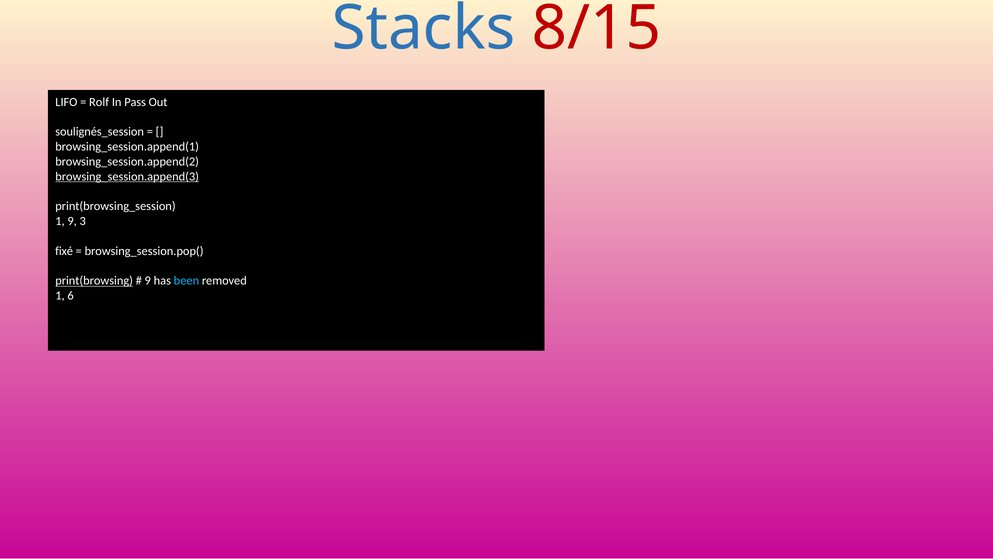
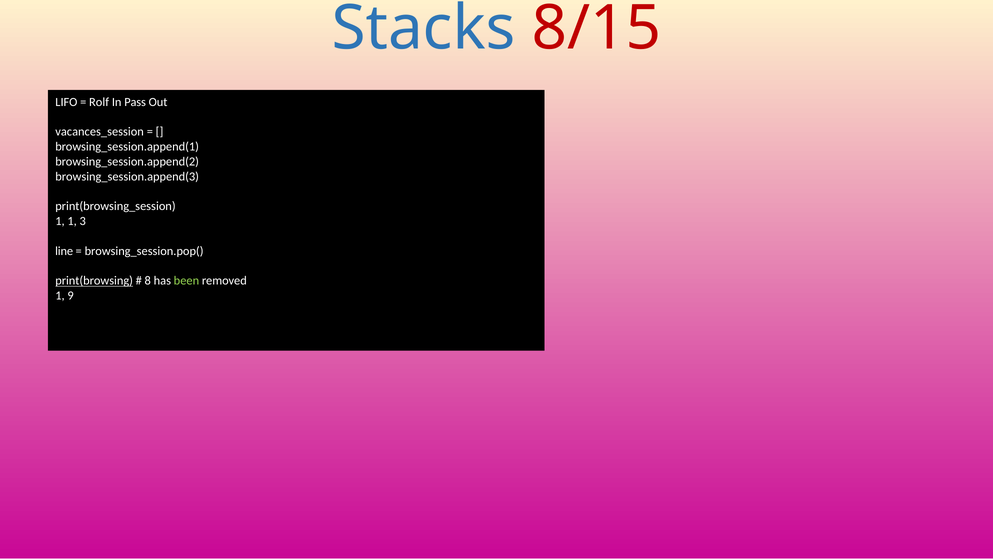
soulignés_session: soulignés_session -> vacances_session
browsing_session.append(3 underline: present -> none
1 9: 9 -> 1
fixé: fixé -> line
9 at (148, 281): 9 -> 8
been colour: light blue -> light green
6: 6 -> 9
